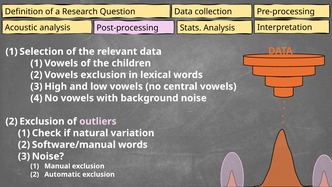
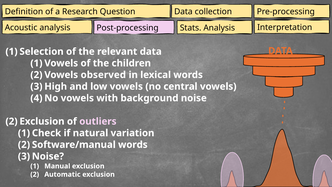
exclusion at (103, 75): exclusion -> observed
